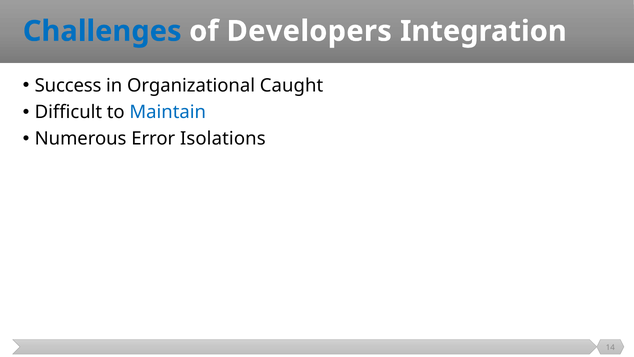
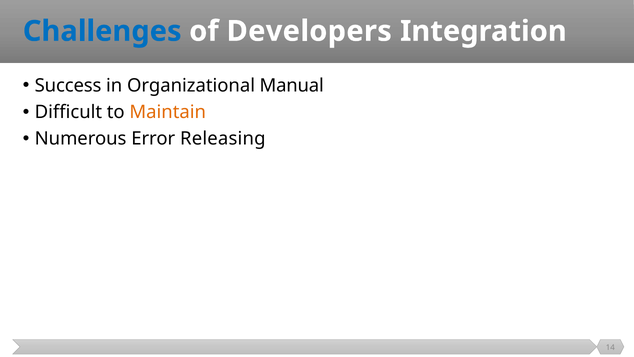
Caught: Caught -> Manual
Maintain colour: blue -> orange
Isolations: Isolations -> Releasing
